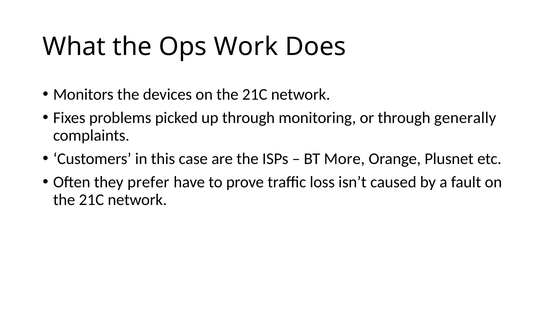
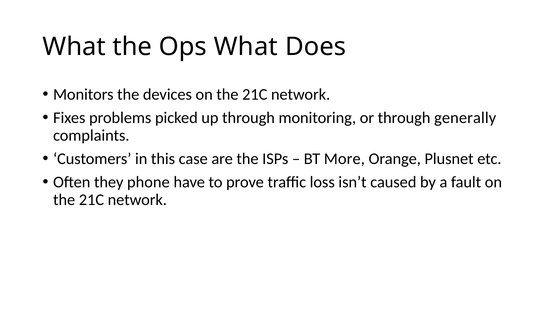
Ops Work: Work -> What
prefer: prefer -> phone
